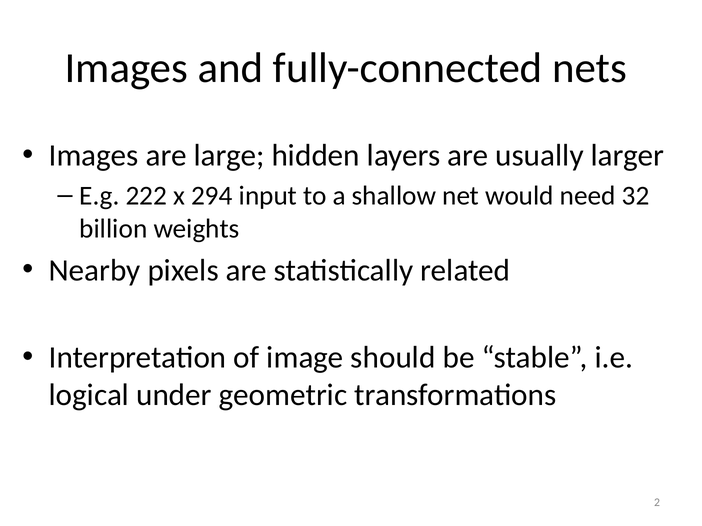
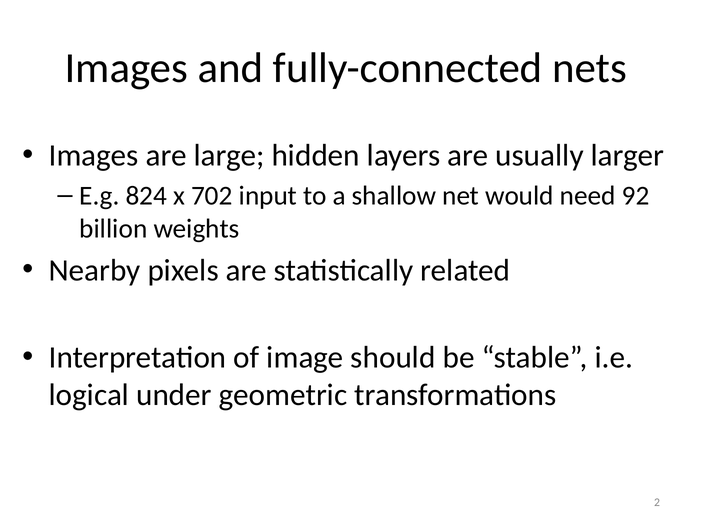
222: 222 -> 824
294: 294 -> 702
32: 32 -> 92
